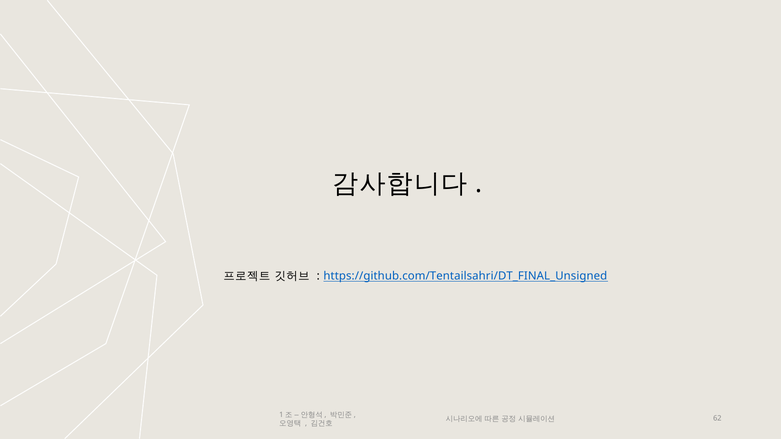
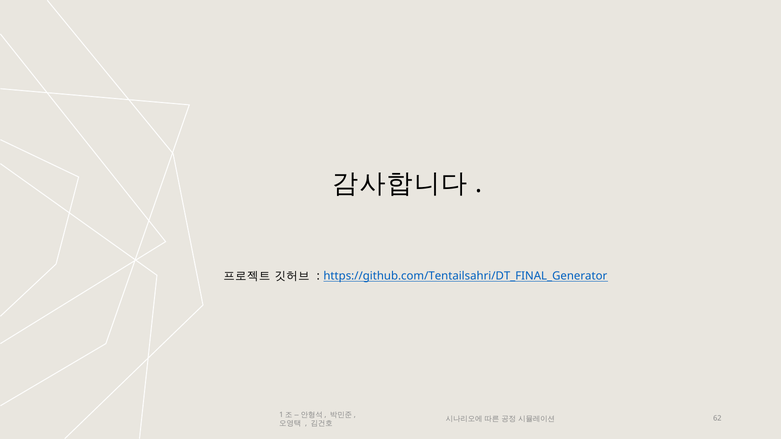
https://github.com/Tentailsahri/DT_FINAL_Unsigned: https://github.com/Tentailsahri/DT_FINAL_Unsigned -> https://github.com/Tentailsahri/DT_FINAL_Generator
